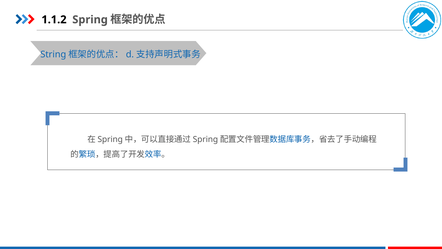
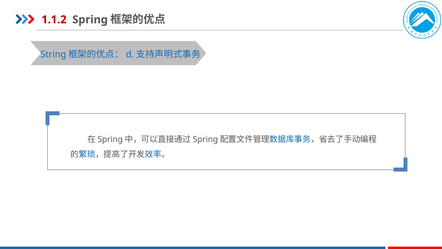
1.1.2 colour: black -> red
